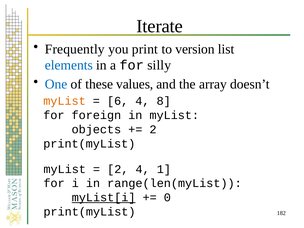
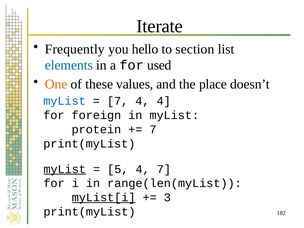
print: print -> hello
version: version -> section
silly: silly -> used
One colour: blue -> orange
array: array -> place
myList at (65, 101) colour: orange -> blue
6 at (118, 101): 6 -> 7
4 8: 8 -> 4
objects: objects -> protein
2 at (153, 129): 2 -> 7
myList at (65, 169) underline: none -> present
2 at (118, 169): 2 -> 5
4 1: 1 -> 7
0: 0 -> 3
